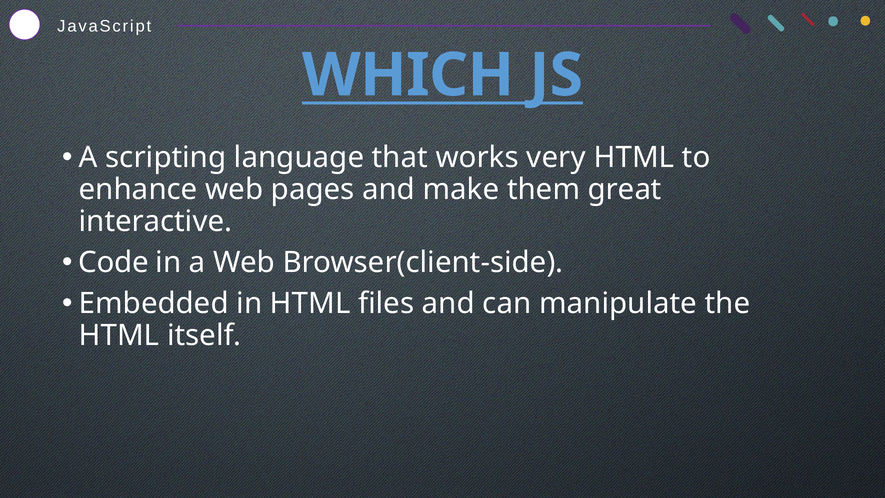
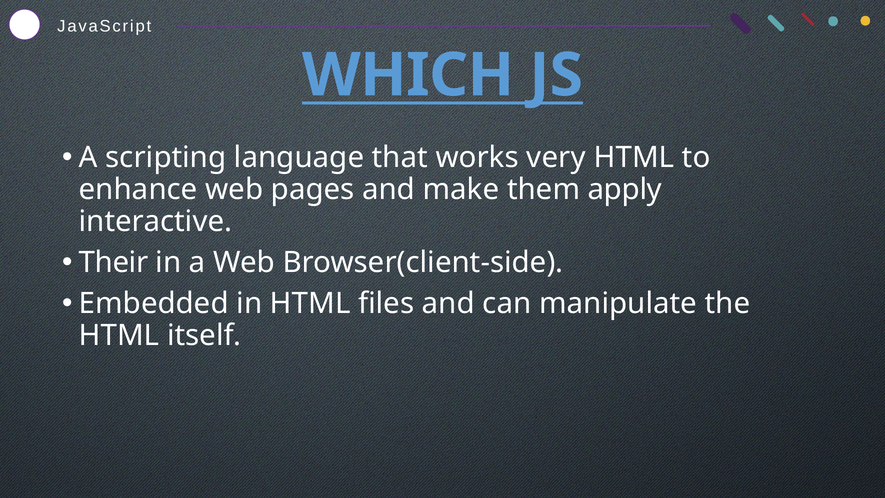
great: great -> apply
Code: Code -> Their
